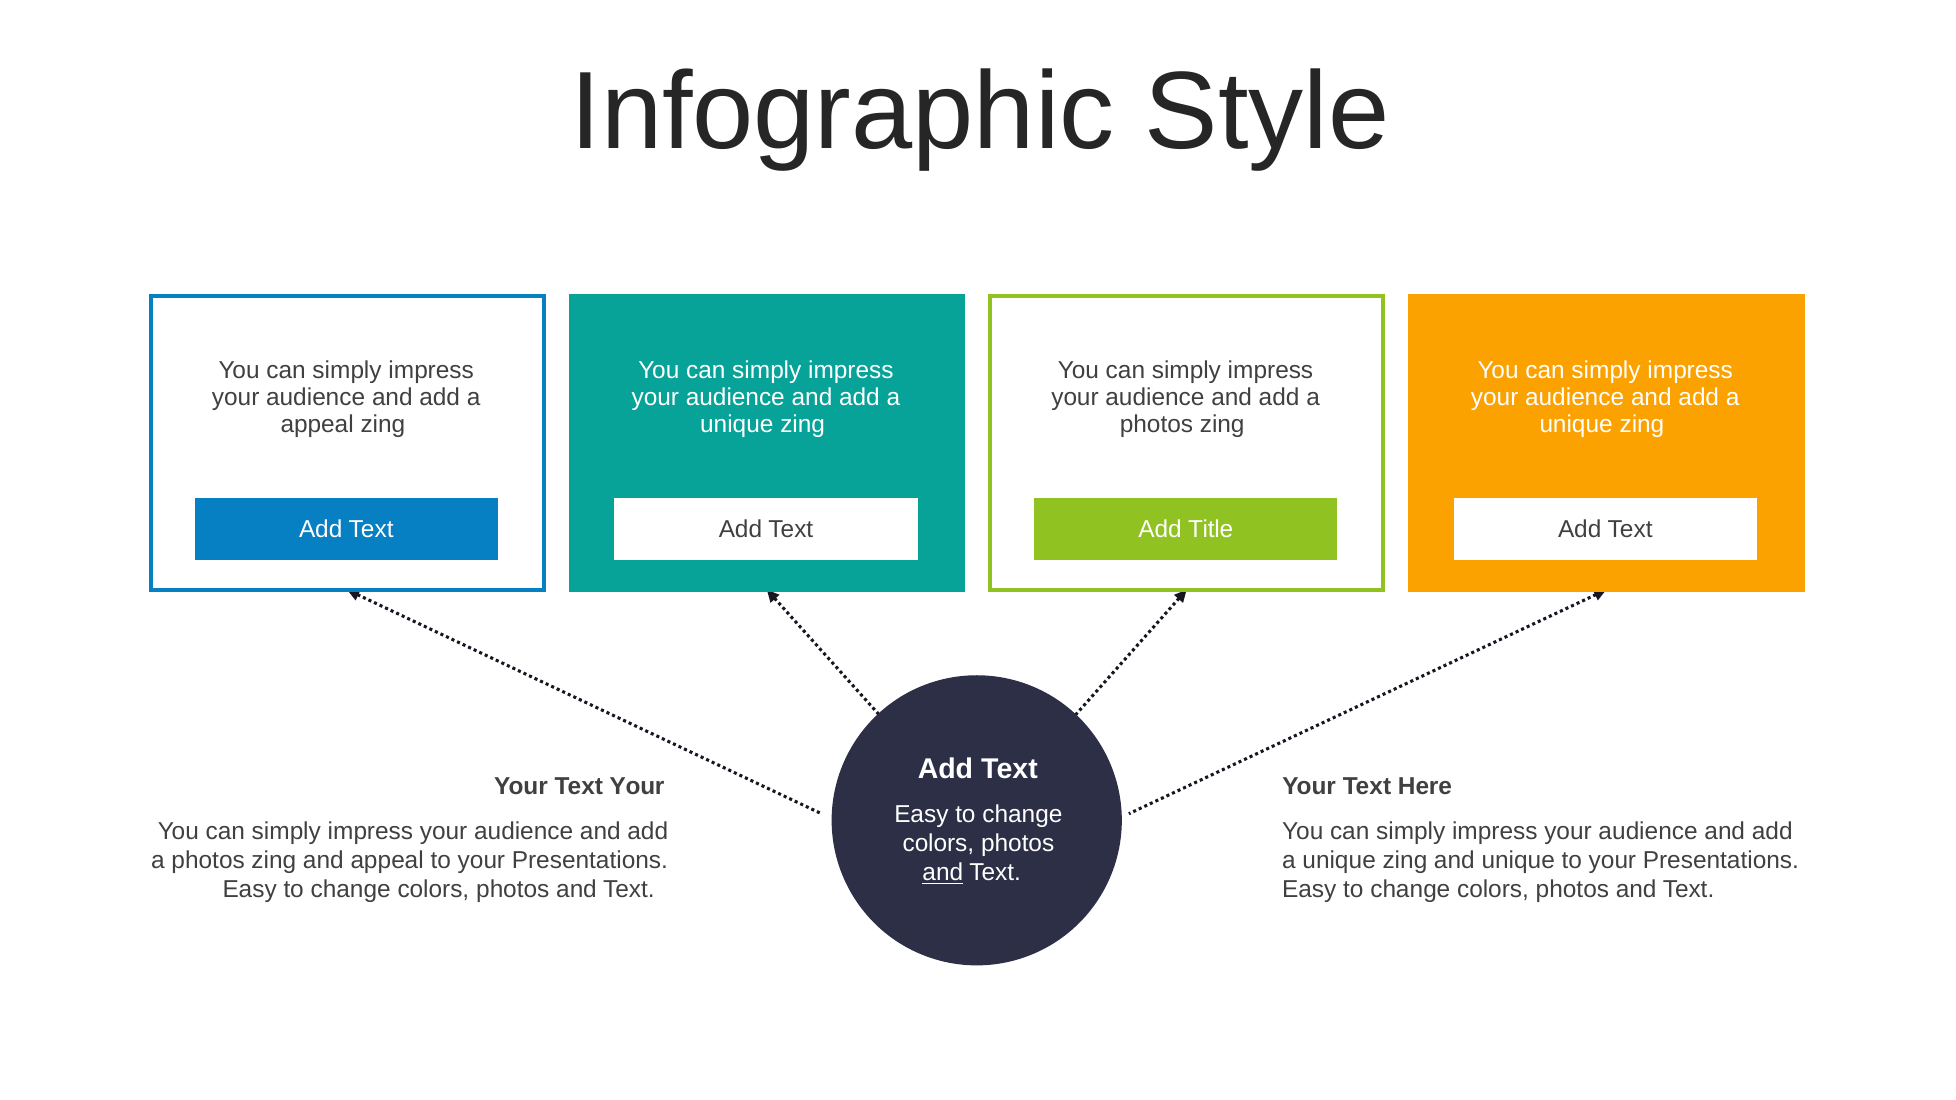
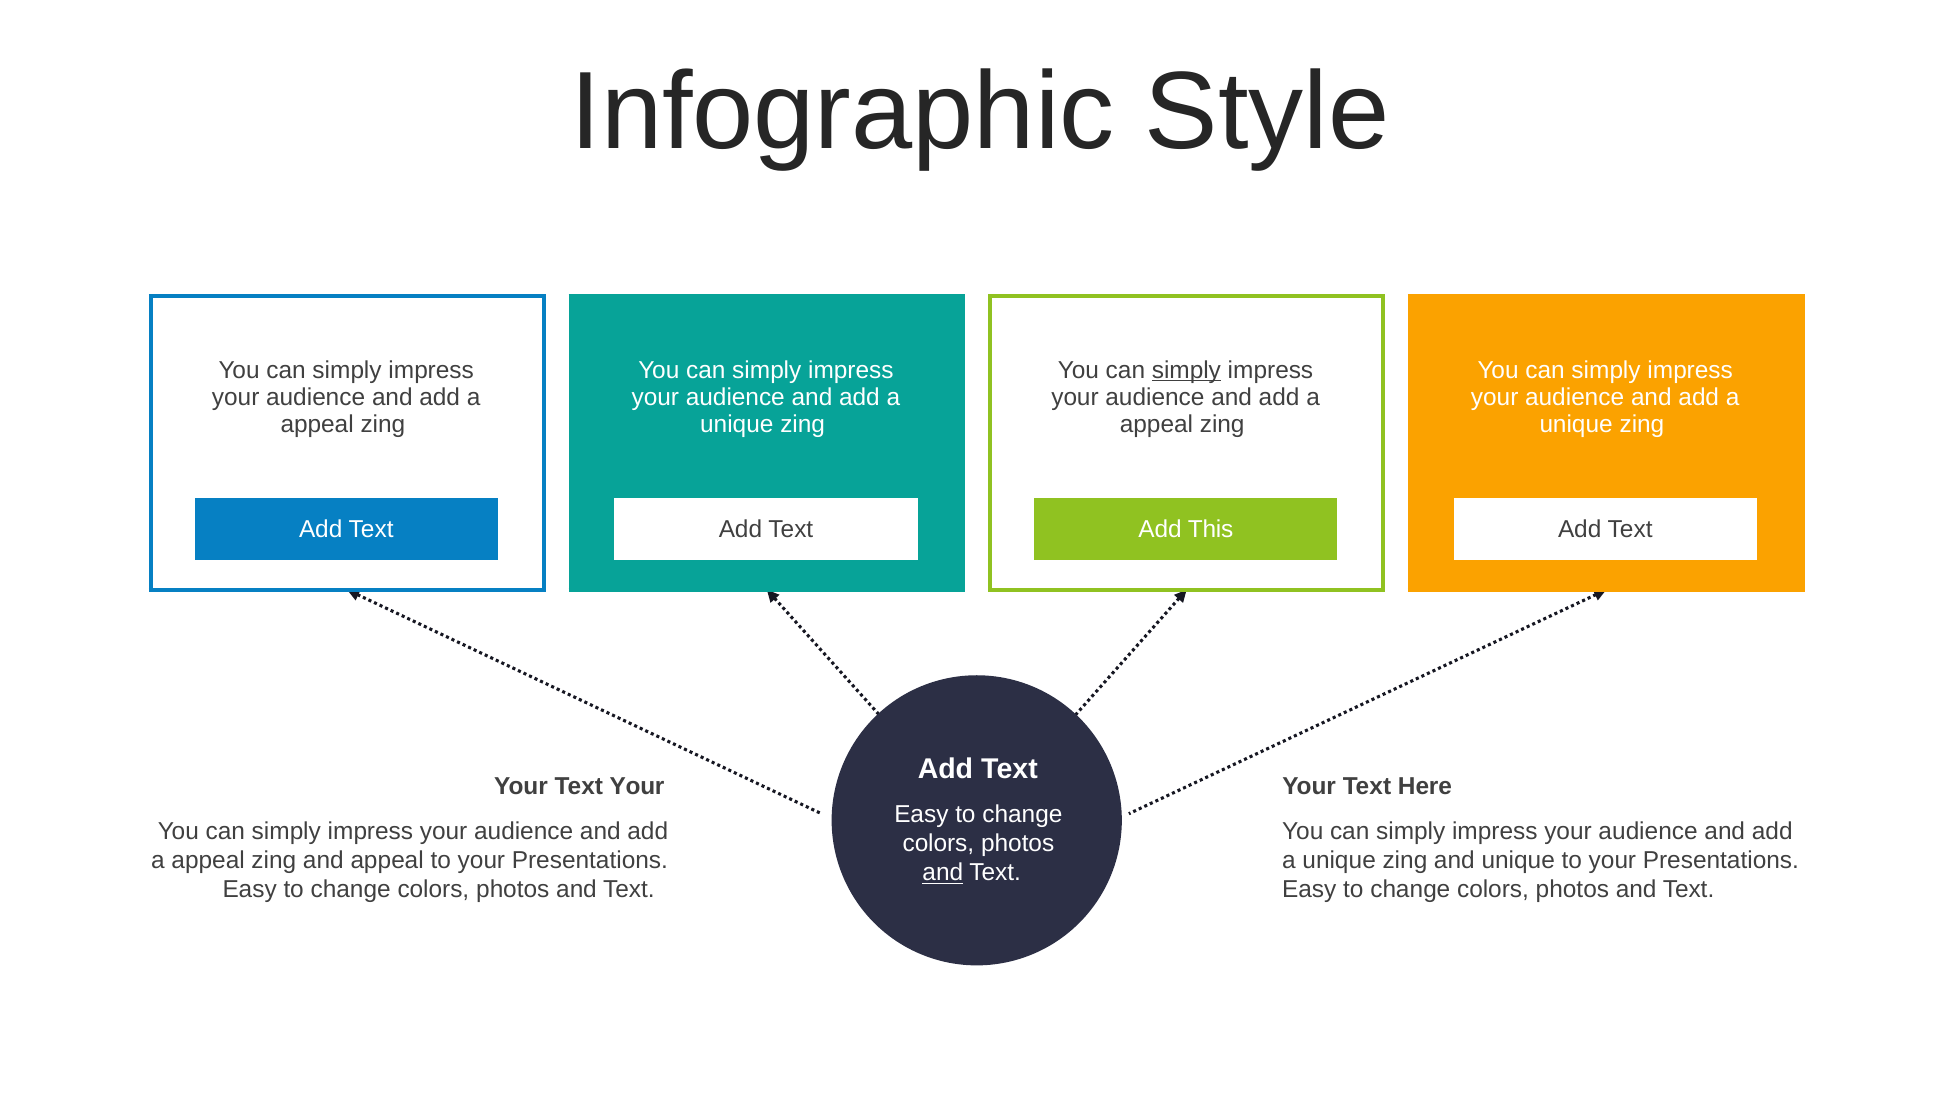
simply at (1186, 370) underline: none -> present
photos at (1156, 425): photos -> appeal
Title: Title -> This
photos at (208, 861): photos -> appeal
